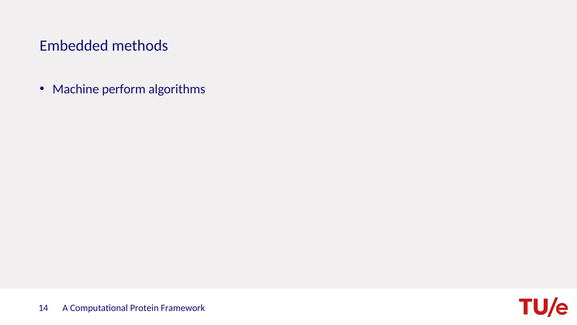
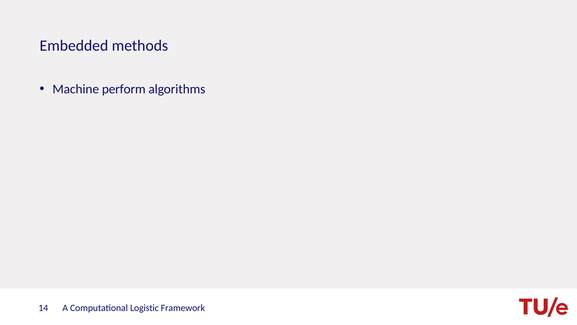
Protein: Protein -> Logistic
